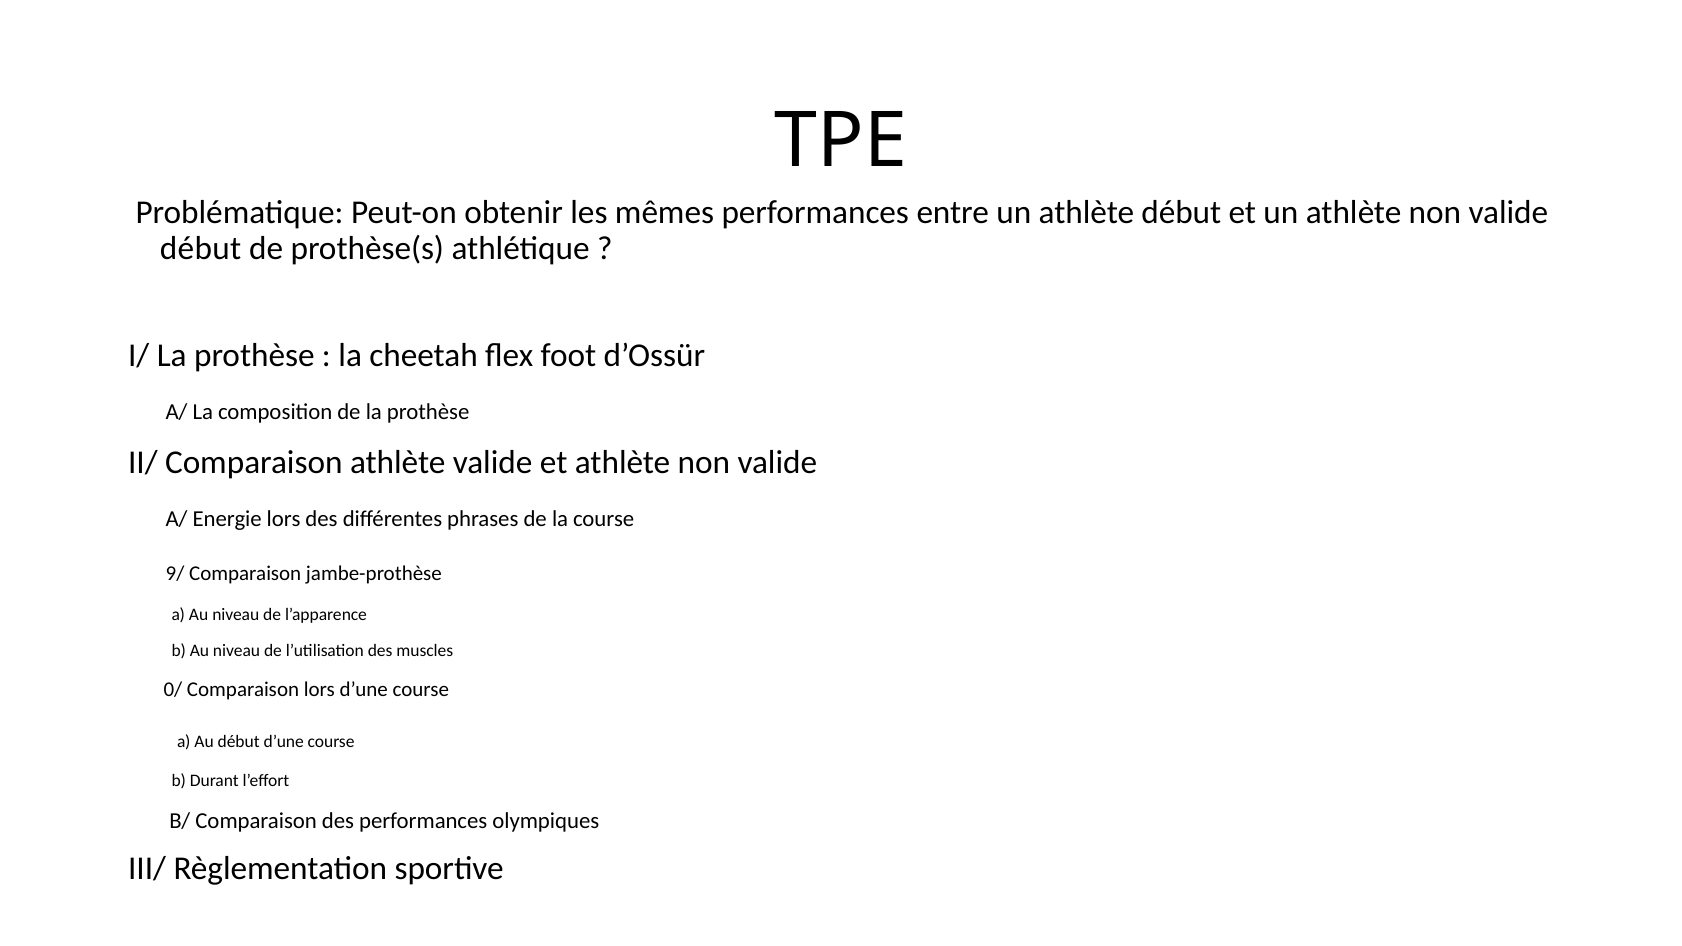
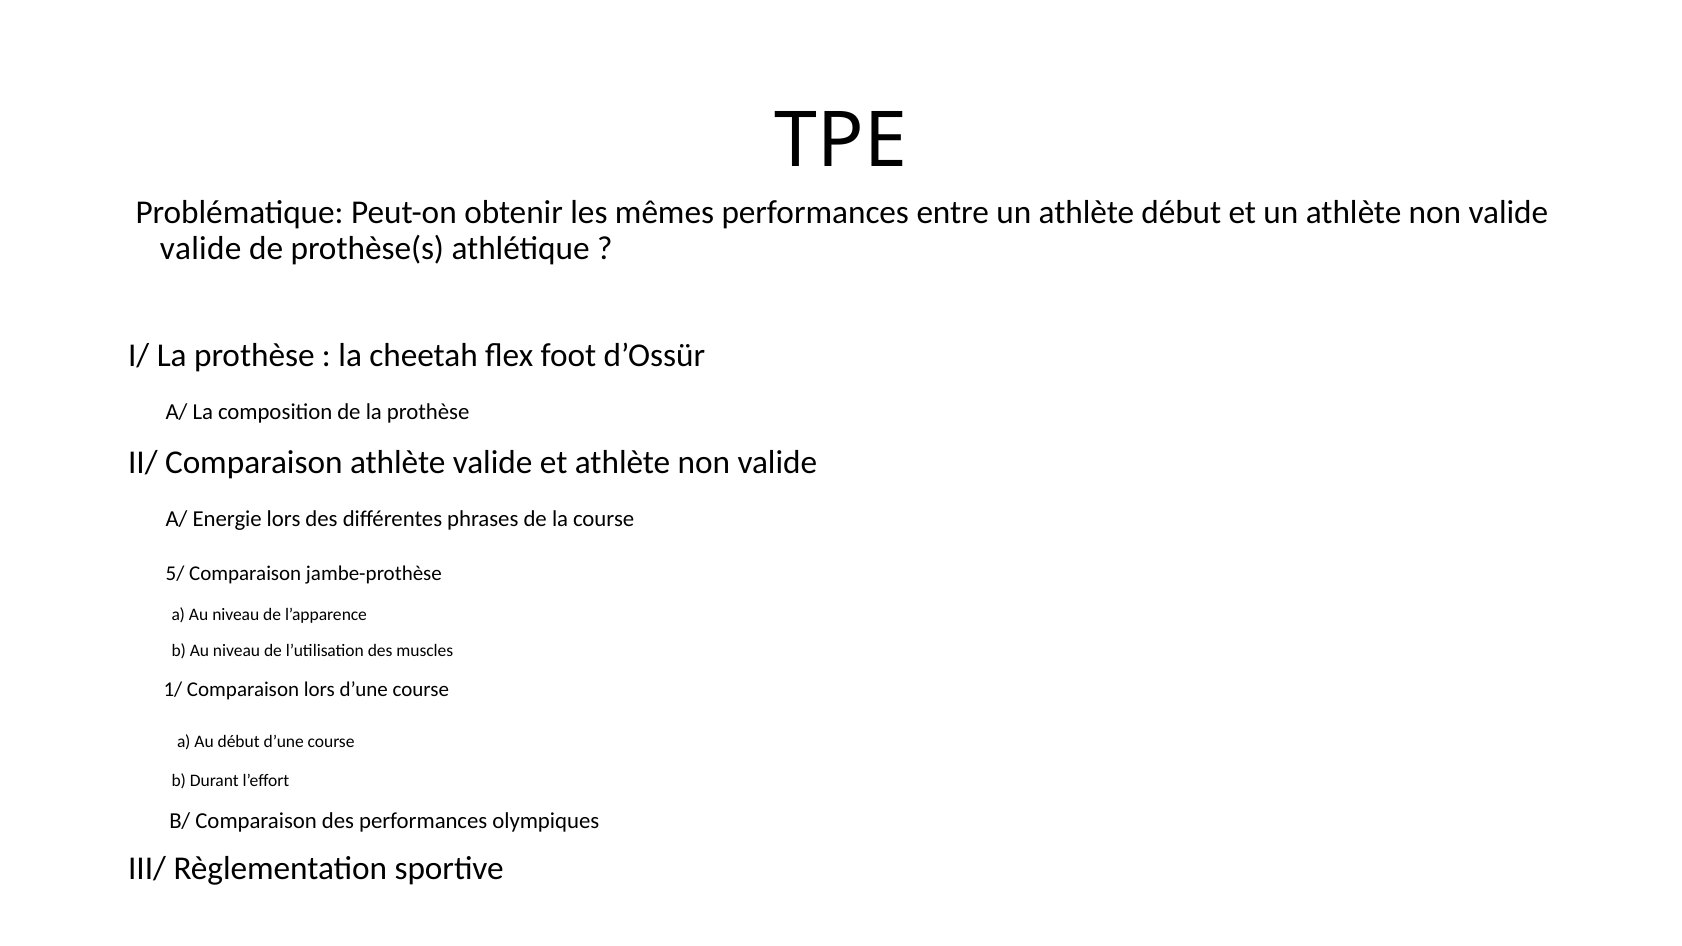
début at (201, 249): début -> valide
9/: 9/ -> 5/
0/: 0/ -> 1/
